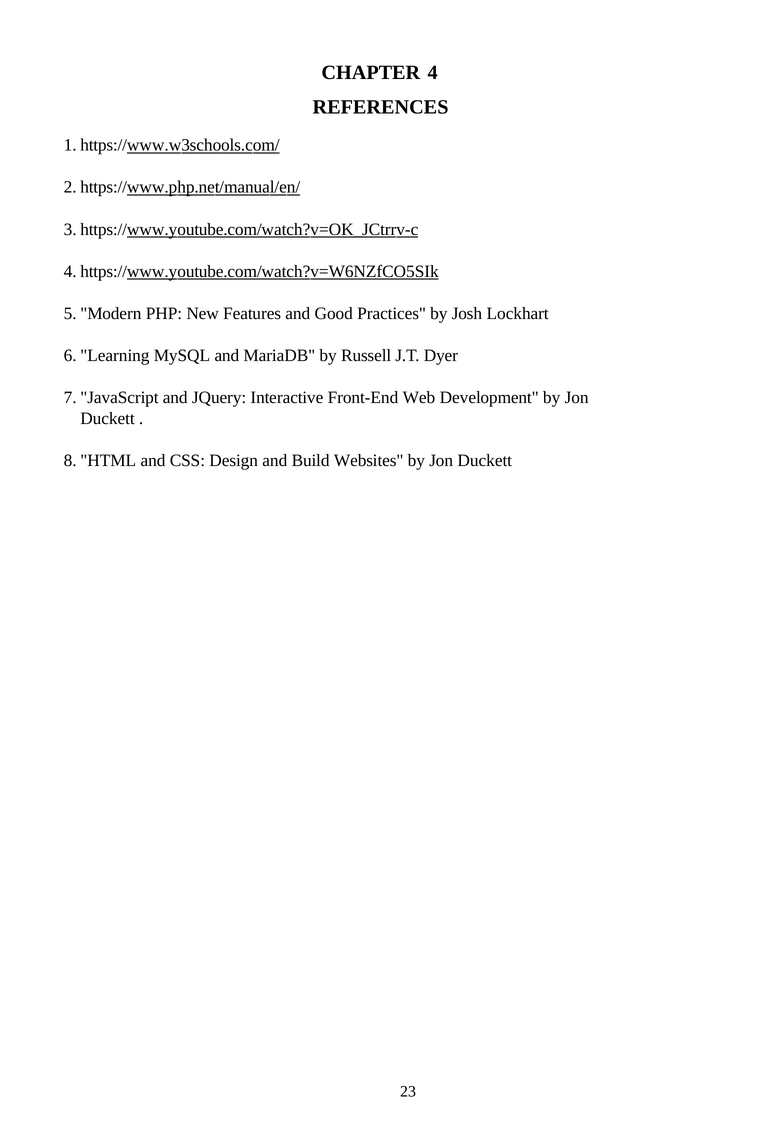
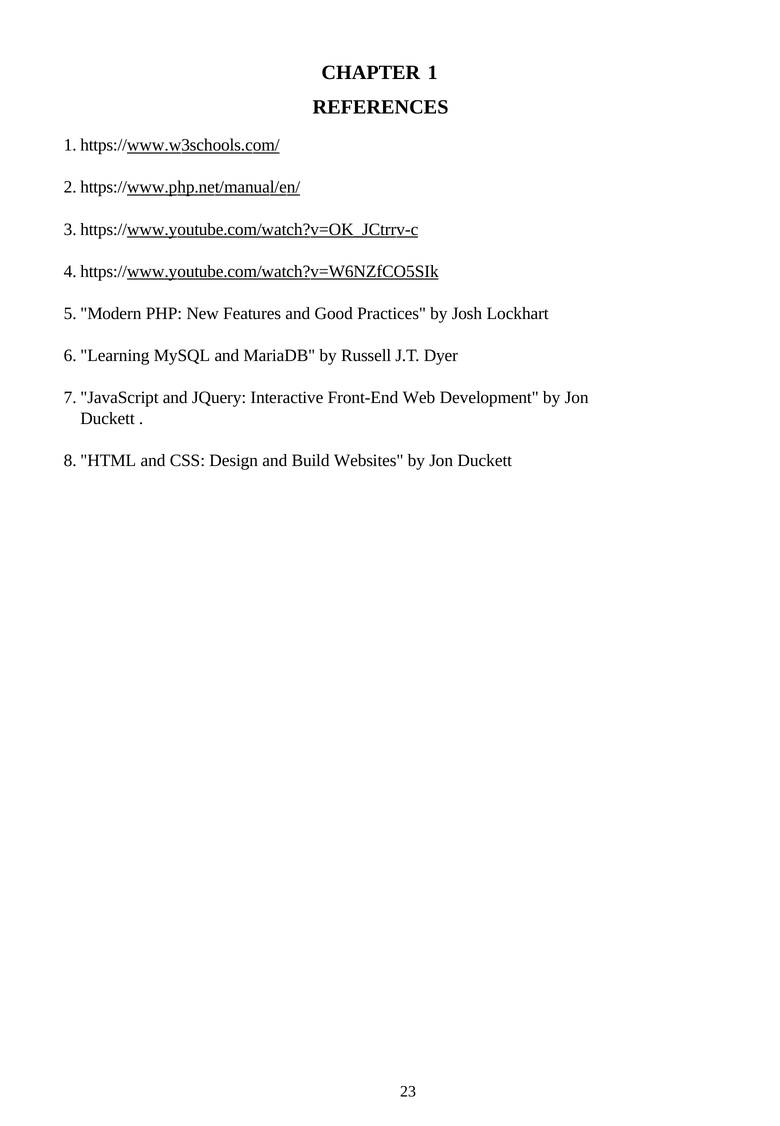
4: 4 -> 1
